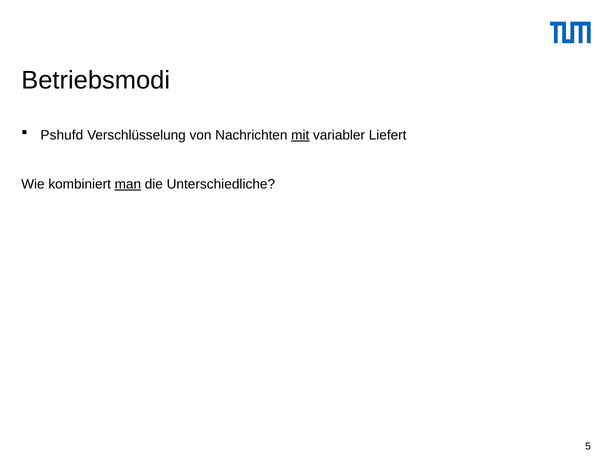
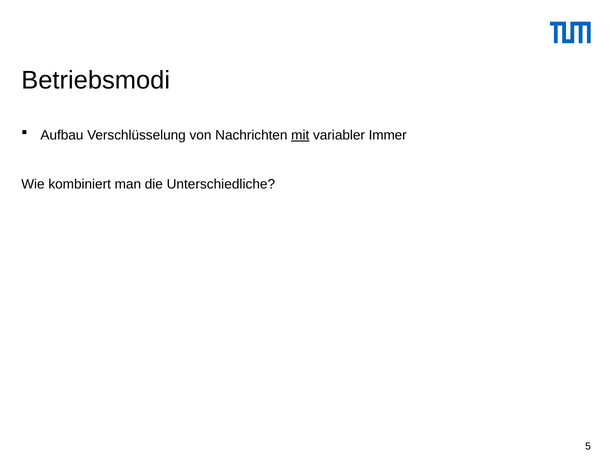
Pshufd: Pshufd -> Aufbau
Liefert: Liefert -> Immer
man underline: present -> none
